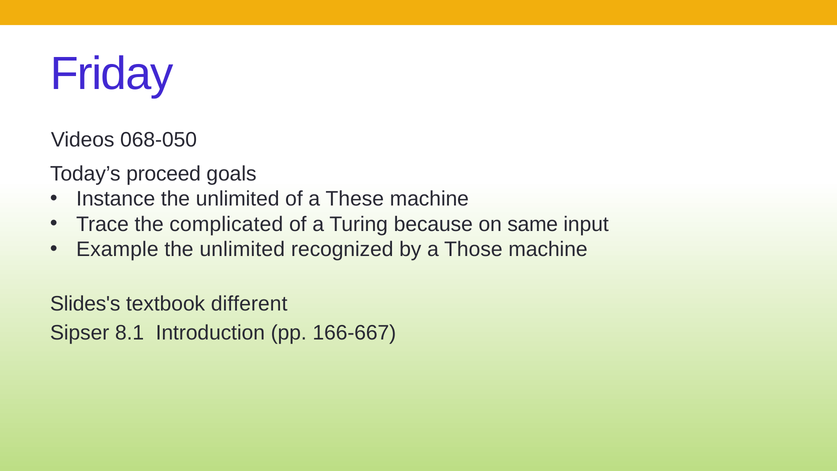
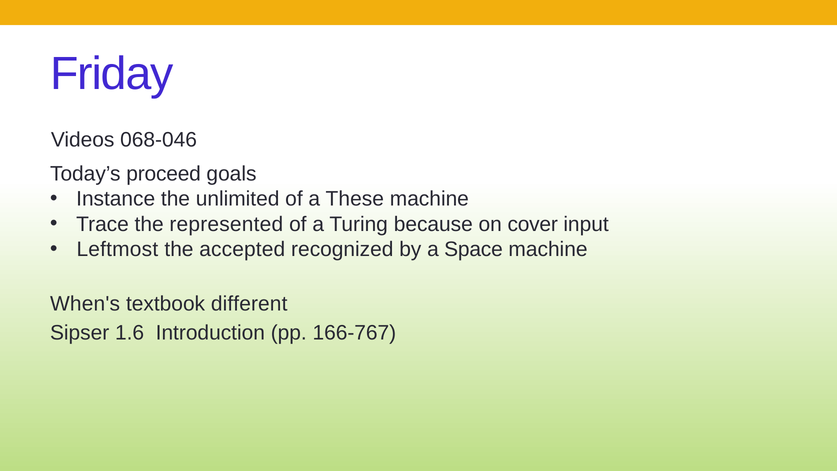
068-050: 068-050 -> 068-046
complicated: complicated -> represented
same: same -> cover
Example: Example -> Leftmost
unlimited at (242, 249): unlimited -> accepted
Those: Those -> Space
Slides's: Slides's -> When's
8.1: 8.1 -> 1.6
166-667: 166-667 -> 166-767
